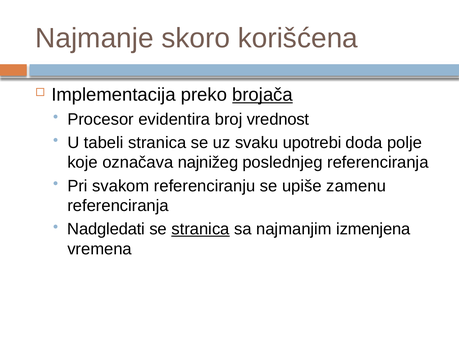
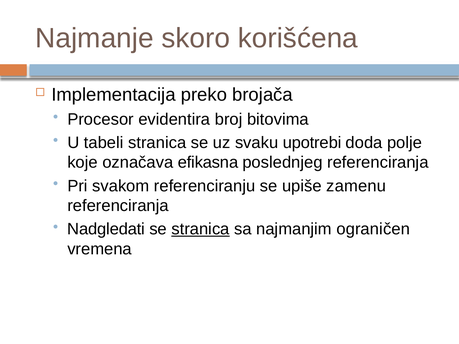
brojača underline: present -> none
vrednost: vrednost -> bitovima
najnižeg: najnižeg -> efikasna
izmenjena: izmenjena -> ograničen
